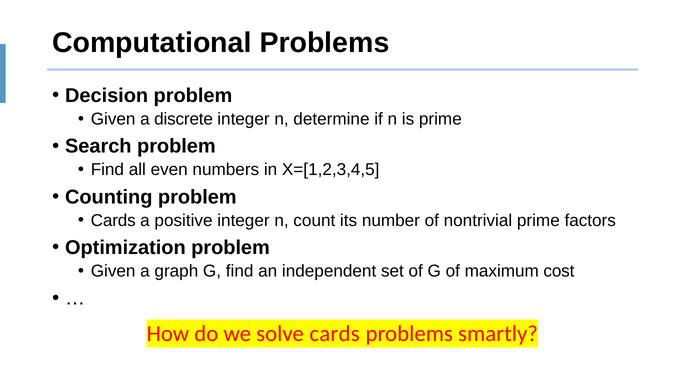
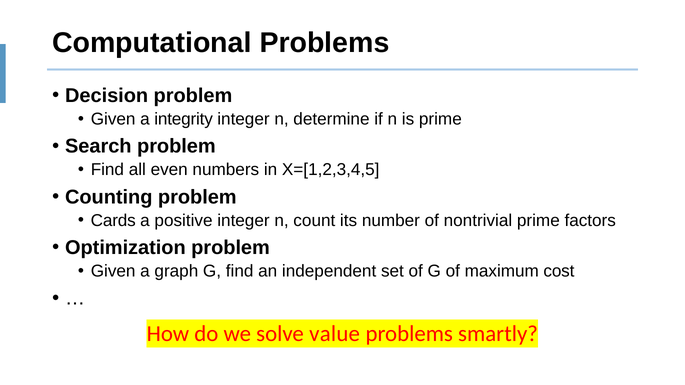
discrete: discrete -> integrity
solve cards: cards -> value
